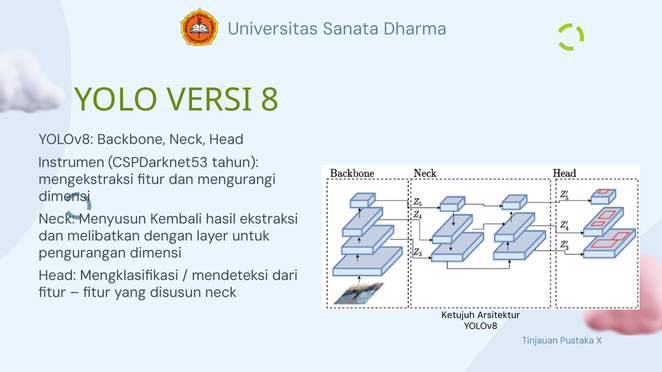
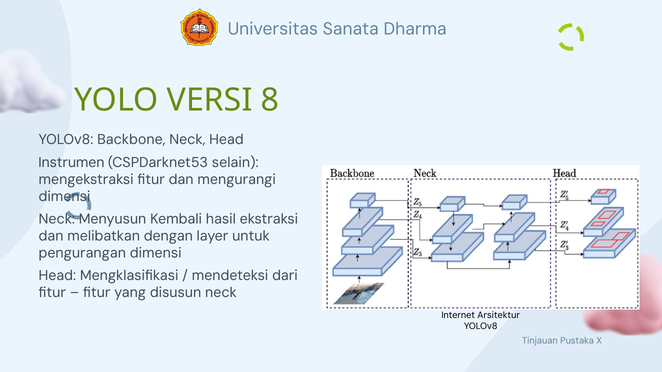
tahun: tahun -> selain
Ketujuh: Ketujuh -> Internet
